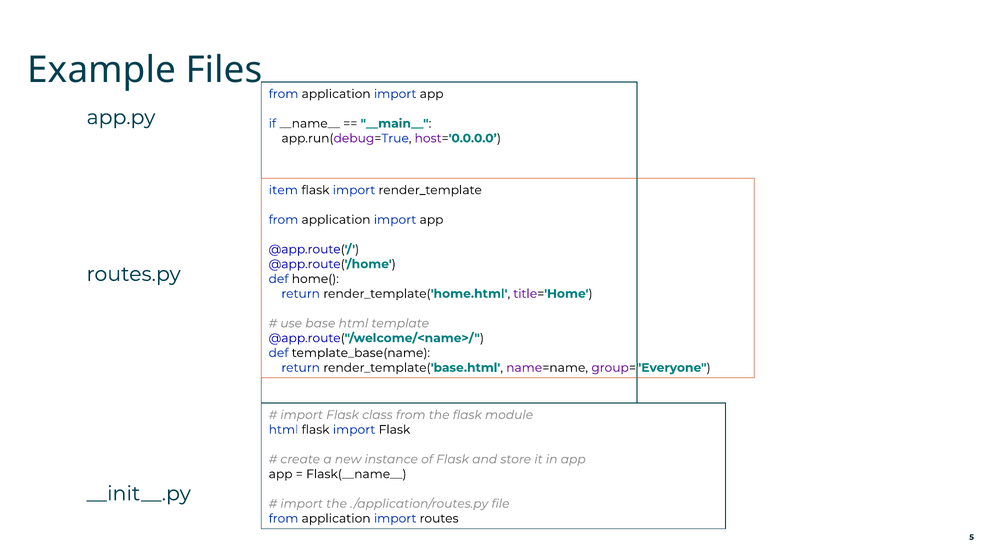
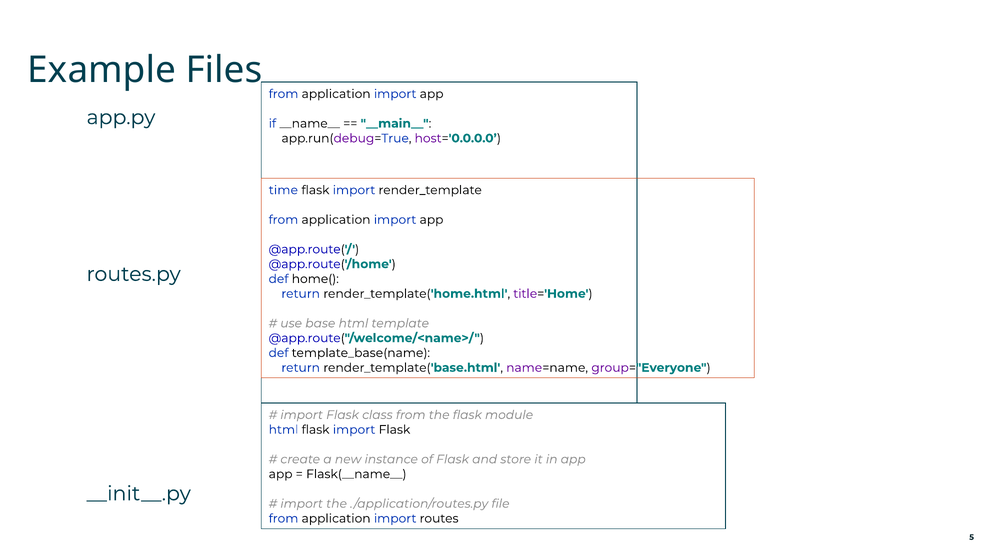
item: item -> time
